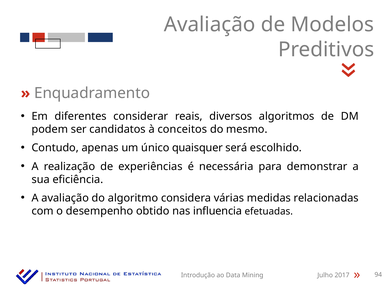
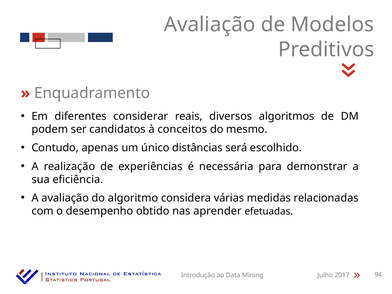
quaisquer: quaisquer -> distâncias
influencia: influencia -> aprender
